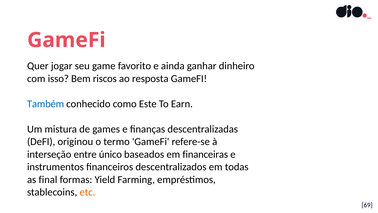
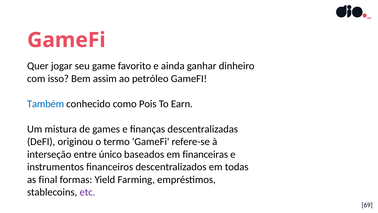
riscos: riscos -> assim
resposta: resposta -> petróleo
Este: Este -> Pois
etc colour: orange -> purple
